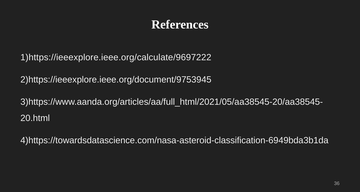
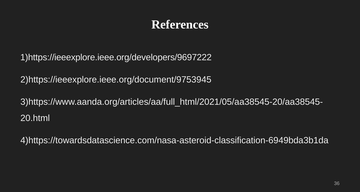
1)https://ieeexplore.ieee.org/calculate/9697222: 1)https://ieeexplore.ieee.org/calculate/9697222 -> 1)https://ieeexplore.ieee.org/developers/9697222
